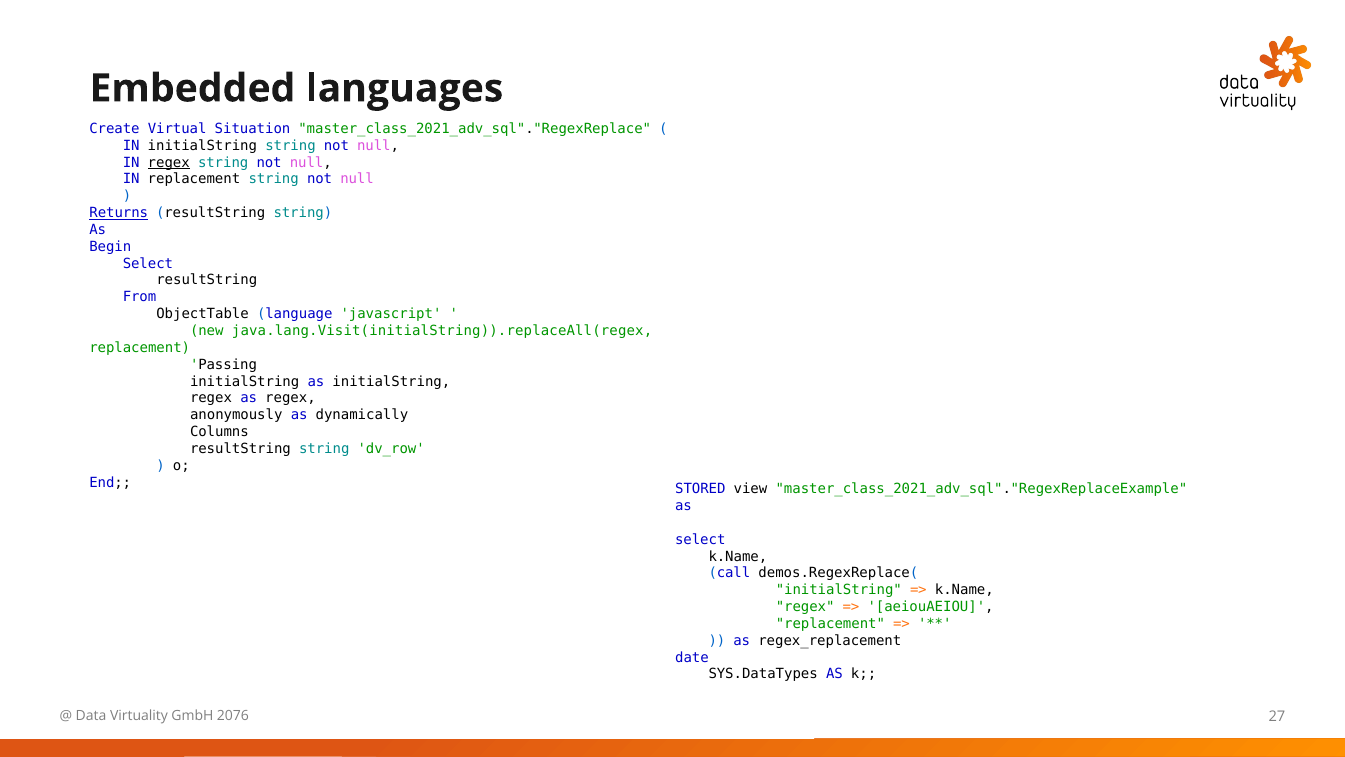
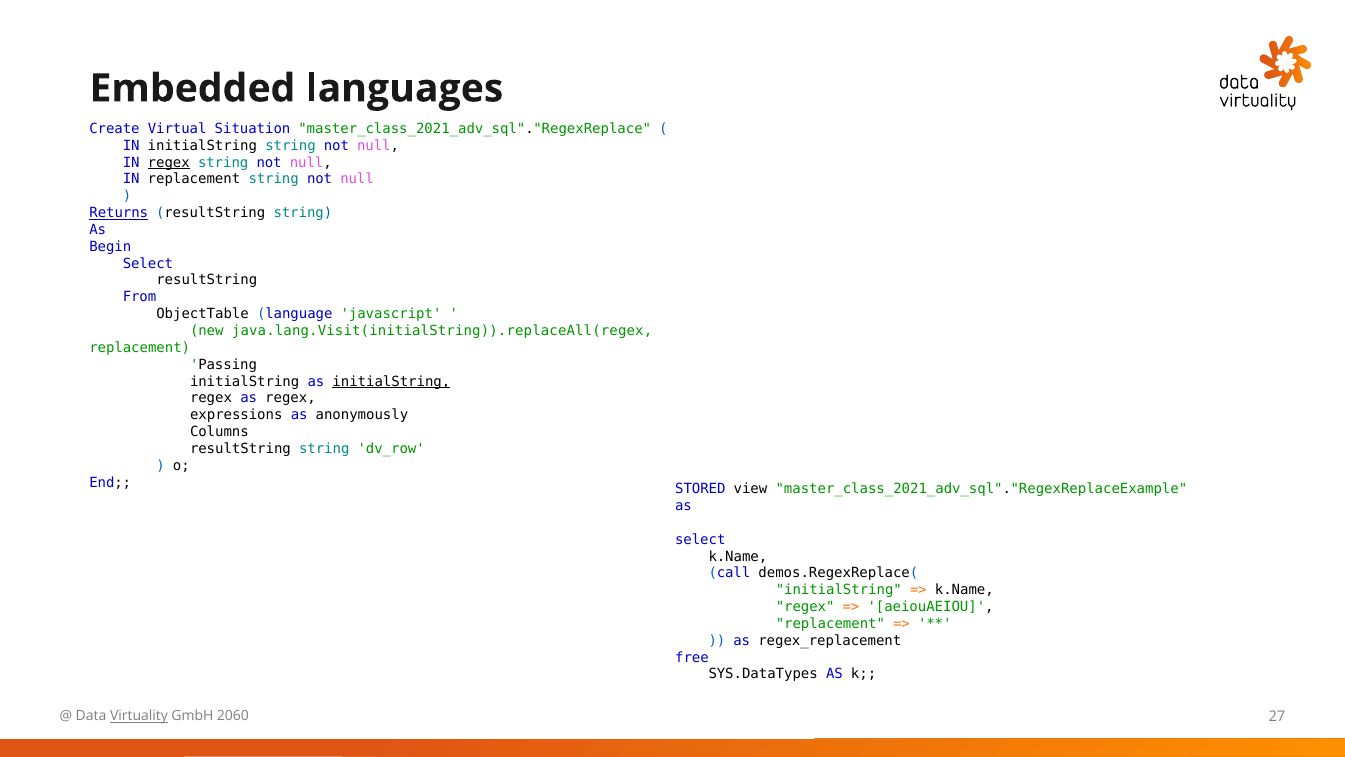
initialString at (391, 381) underline: none -> present
anonymously: anonymously -> expressions
dynamically: dynamically -> anonymously
date: date -> free
Virtuality underline: none -> present
2076: 2076 -> 2060
